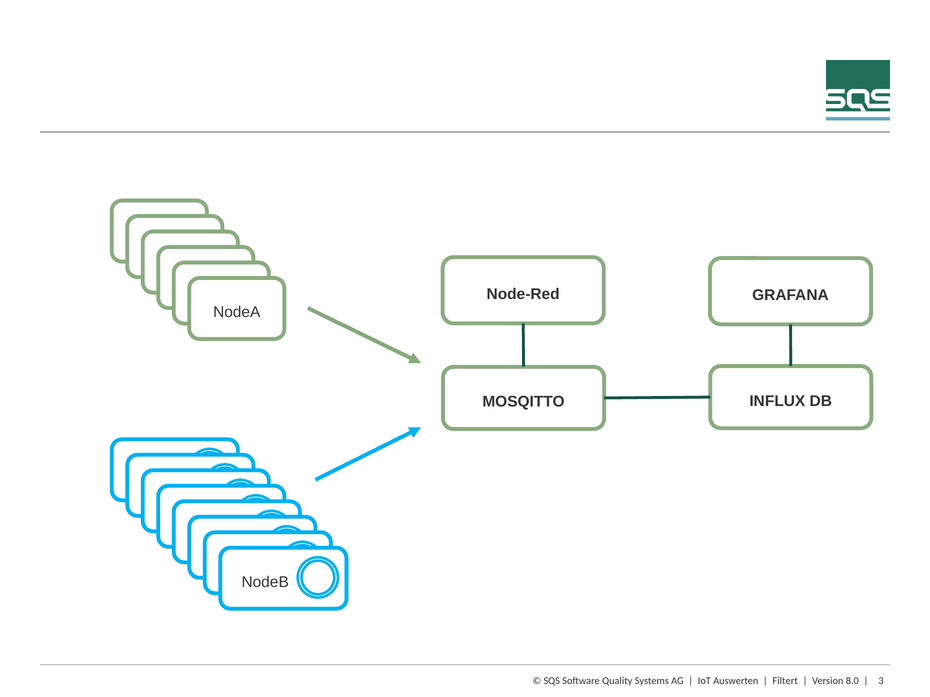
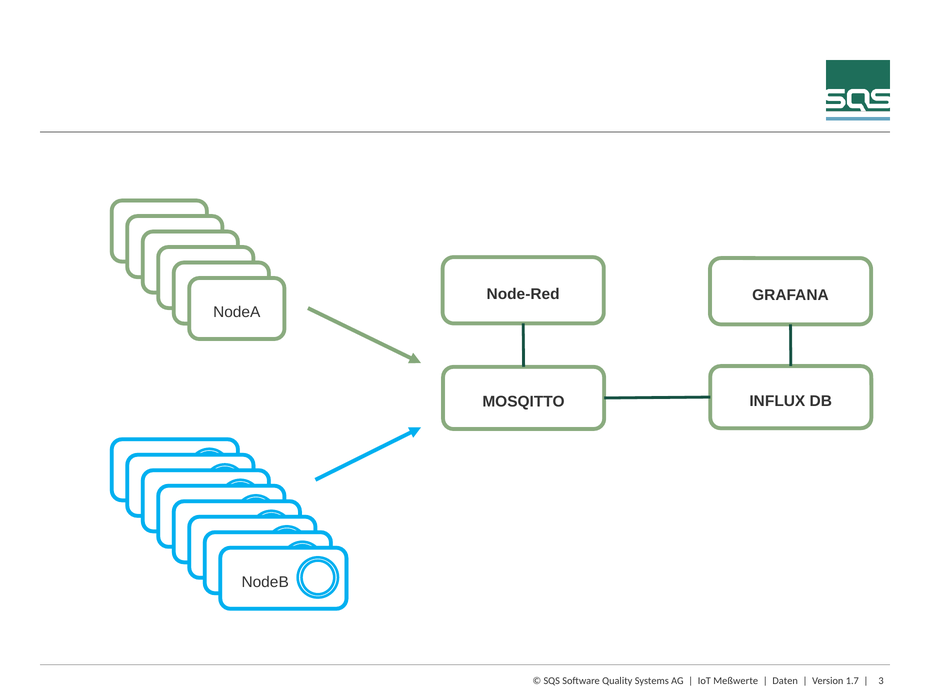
Auswerten: Auswerten -> Meßwerte
Filtert: Filtert -> Daten
8.0: 8.0 -> 1.7
